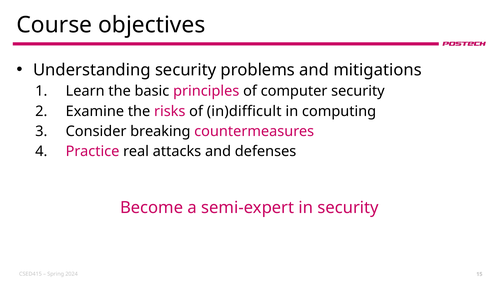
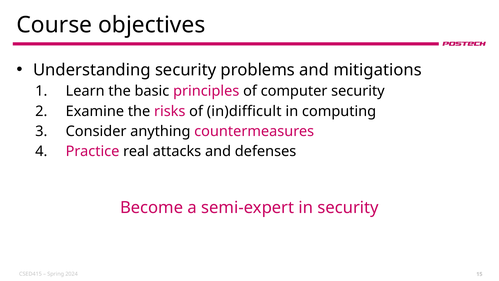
breaking: breaking -> anything
